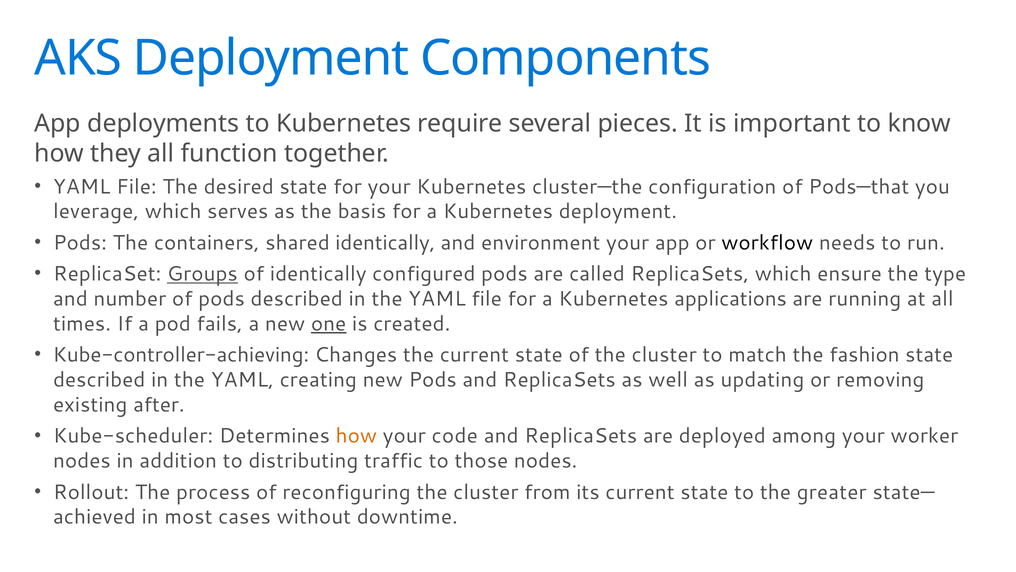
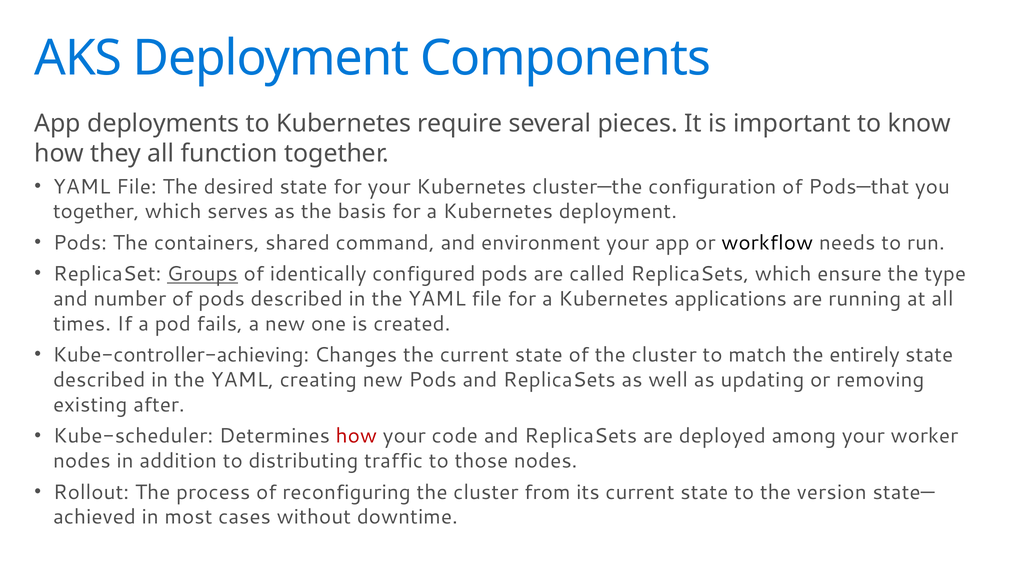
leverage at (96, 211): leverage -> together
shared identically: identically -> command
one underline: present -> none
fashion: fashion -> entirely
how at (356, 436) colour: orange -> red
greater: greater -> version
